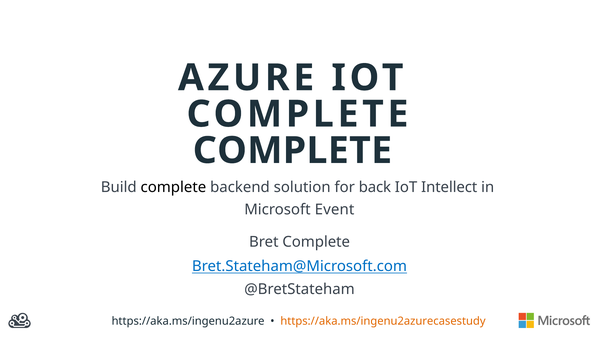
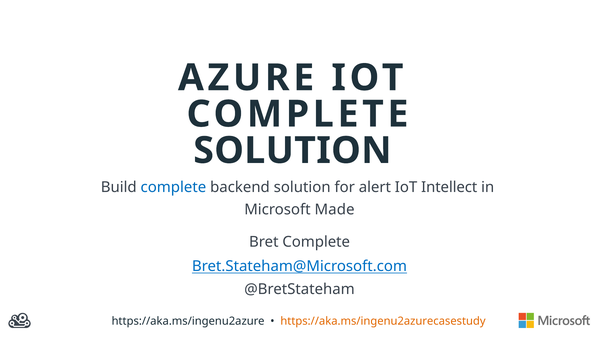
COMPLETE at (292, 151): COMPLETE -> SOLUTION
complete at (173, 187) colour: black -> blue
back: back -> alert
Event: Event -> Made
